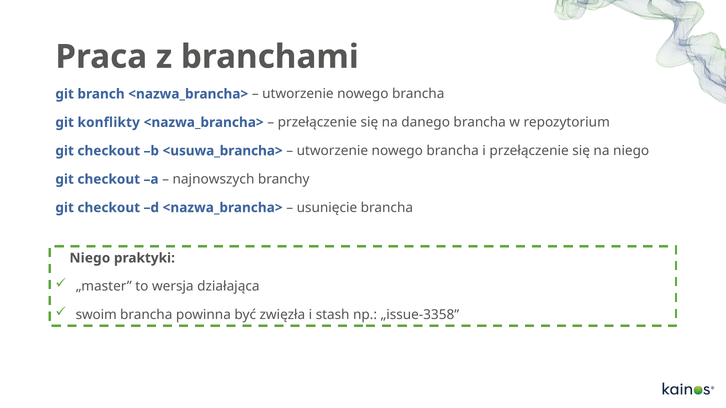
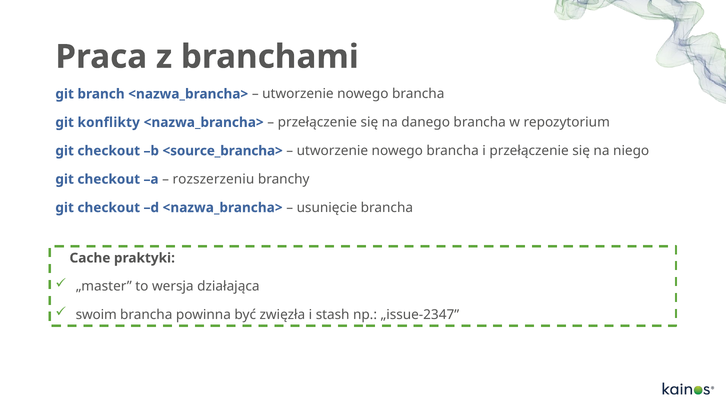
<usuwa_brancha>: <usuwa_brancha> -> <source_brancha>
najnowszych: najnowszych -> rozszerzeniu
Niego at (90, 258): Niego -> Cache
„issue-3358: „issue-3358 -> „issue-2347
